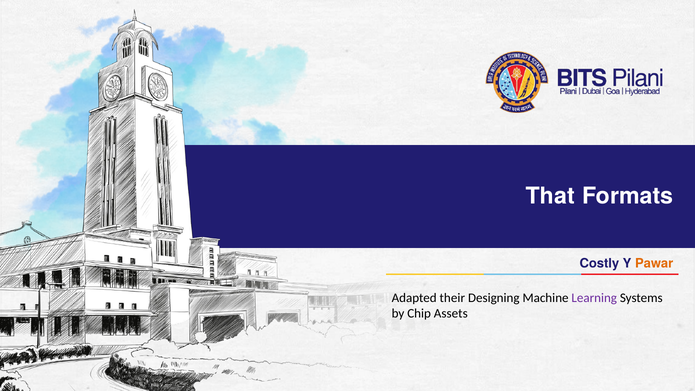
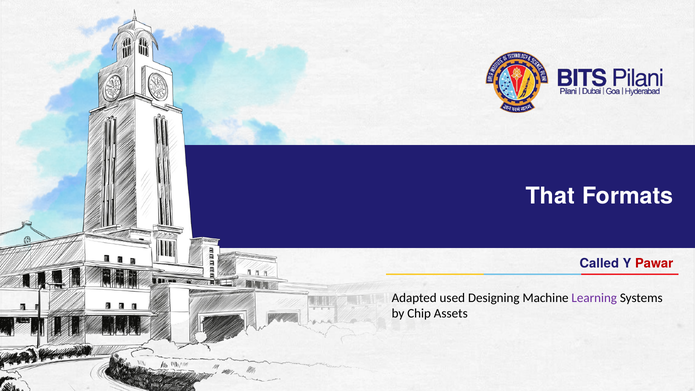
Costly: Costly -> Called
Pawar colour: orange -> red
their: their -> used
